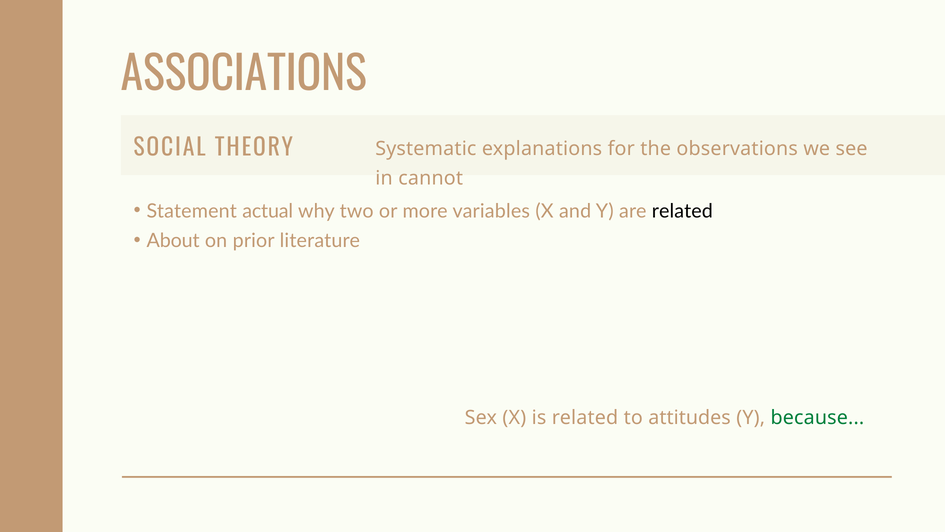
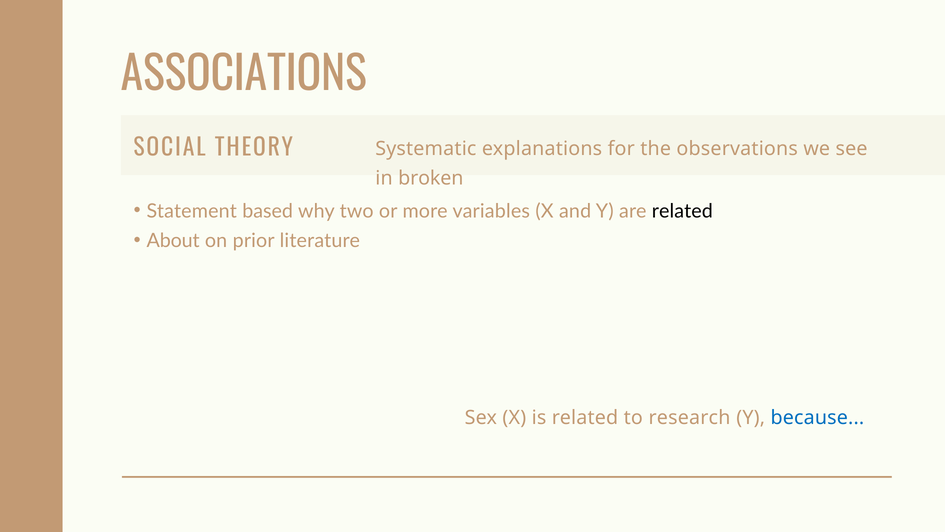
cannot: cannot -> broken
actual: actual -> based
attitudes: attitudes -> research
because colour: green -> blue
